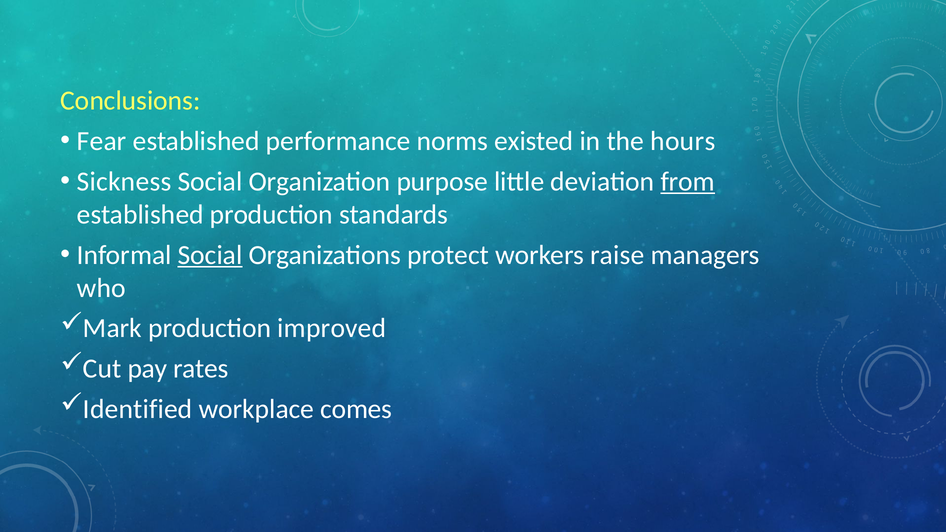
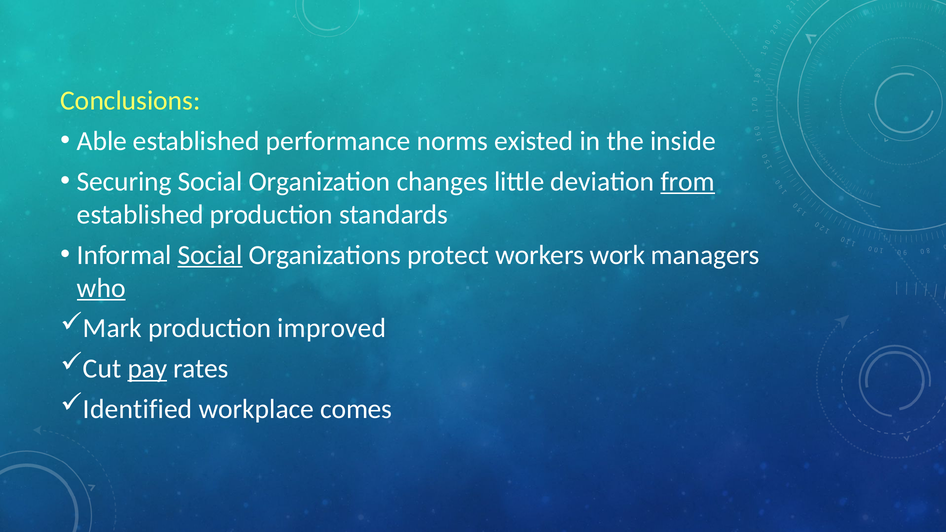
Fear: Fear -> Able
hours: hours -> inside
Sickness: Sickness -> Securing
purpose: purpose -> changes
raise: raise -> work
who underline: none -> present
pay underline: none -> present
